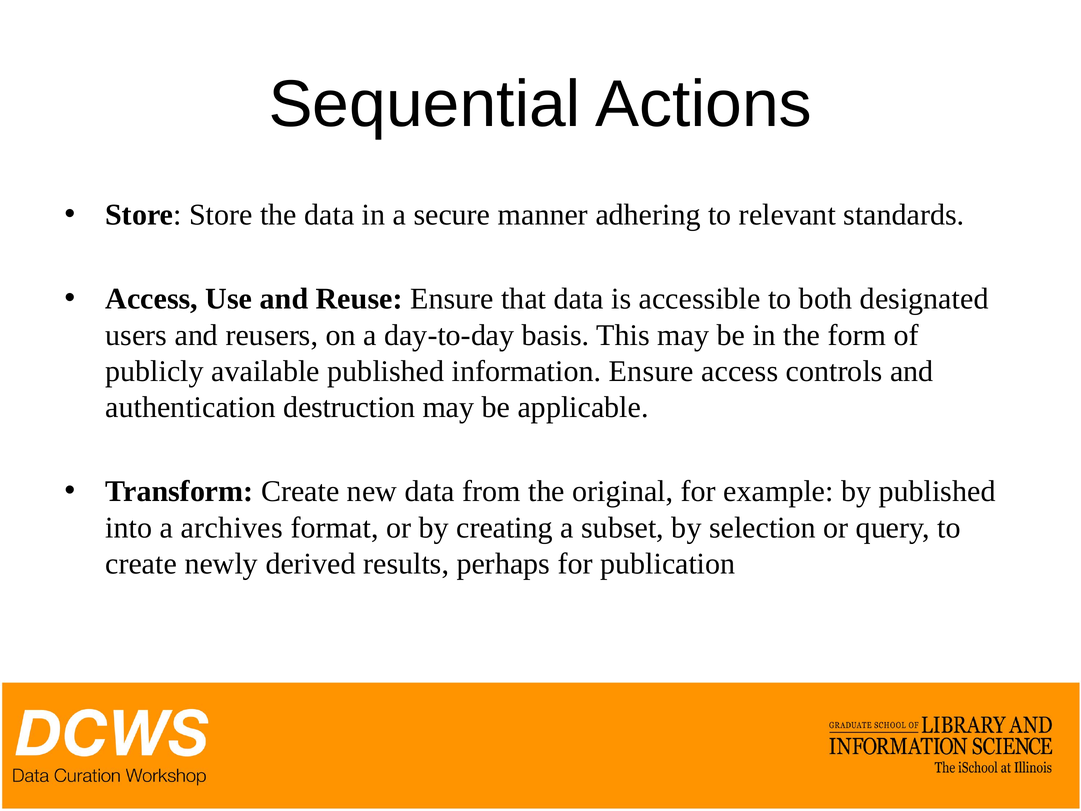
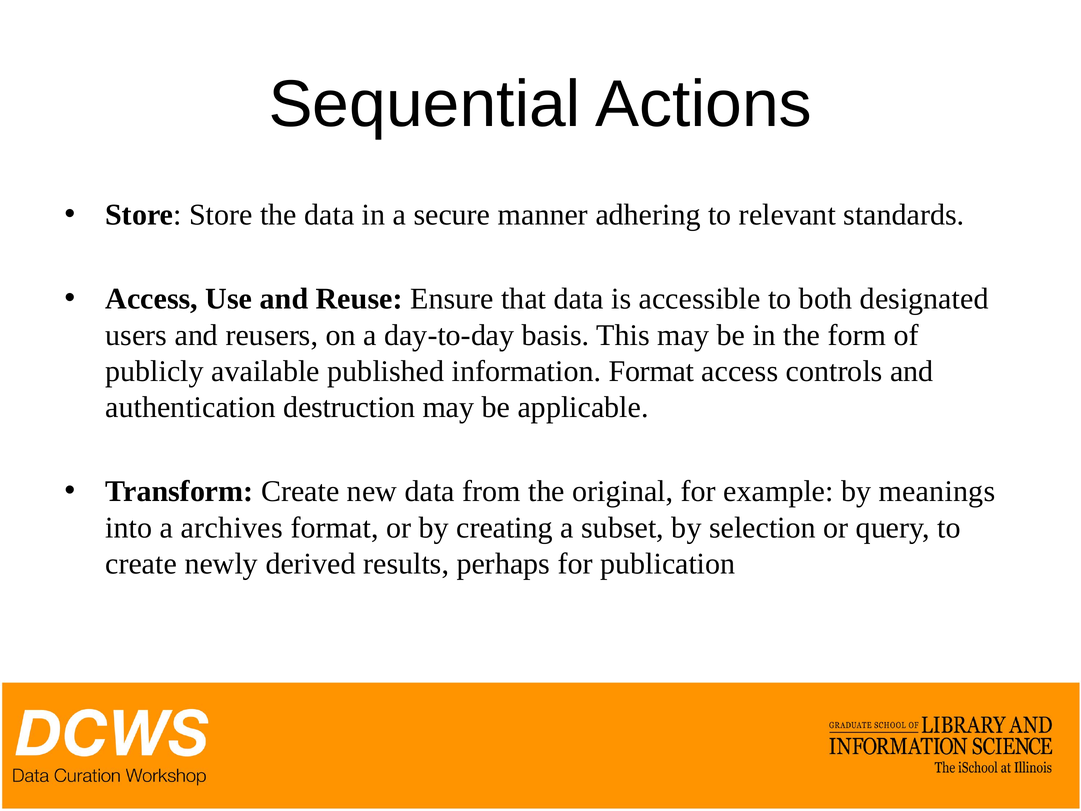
information Ensure: Ensure -> Format
by published: published -> meanings
